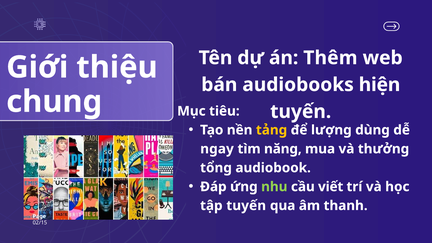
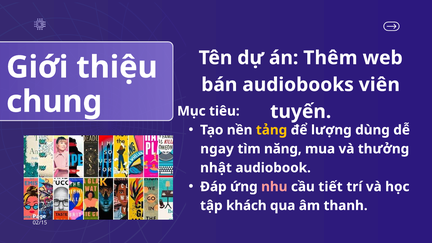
hiện: hiện -> viên
tổng: tổng -> nhật
nhu colour: light green -> pink
viết: viết -> tiết
tập tuyến: tuyến -> khách
